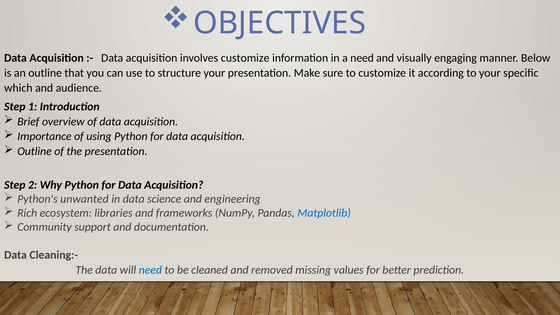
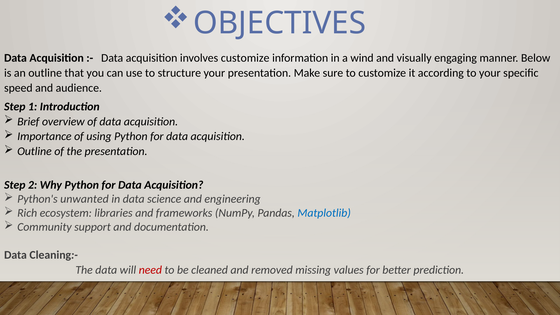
a need: need -> wind
which: which -> speed
need at (150, 270) colour: blue -> red
